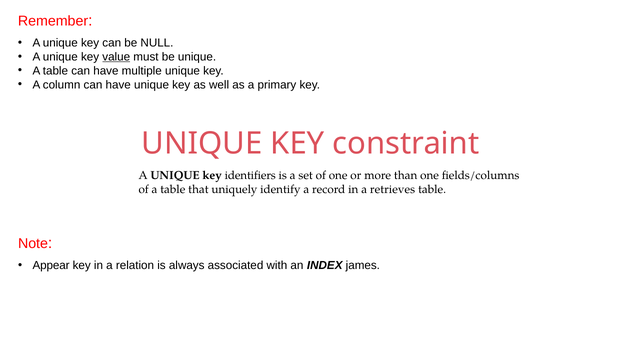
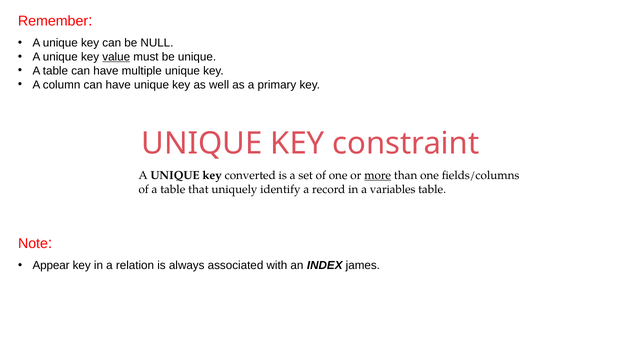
identifiers: identifiers -> converted
more underline: none -> present
retrieves: retrieves -> variables
